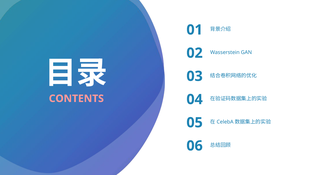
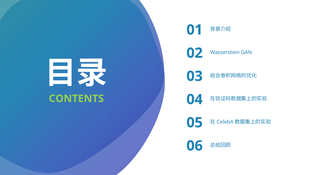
CONTENTS colour: pink -> light green
